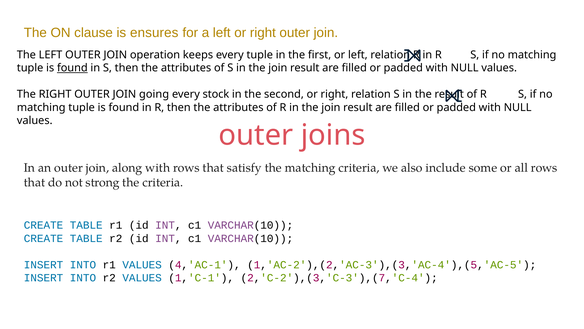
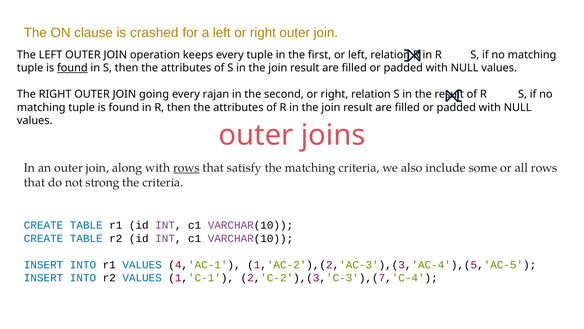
ensures: ensures -> crashed
stock: stock -> rajan
rows at (186, 168) underline: none -> present
